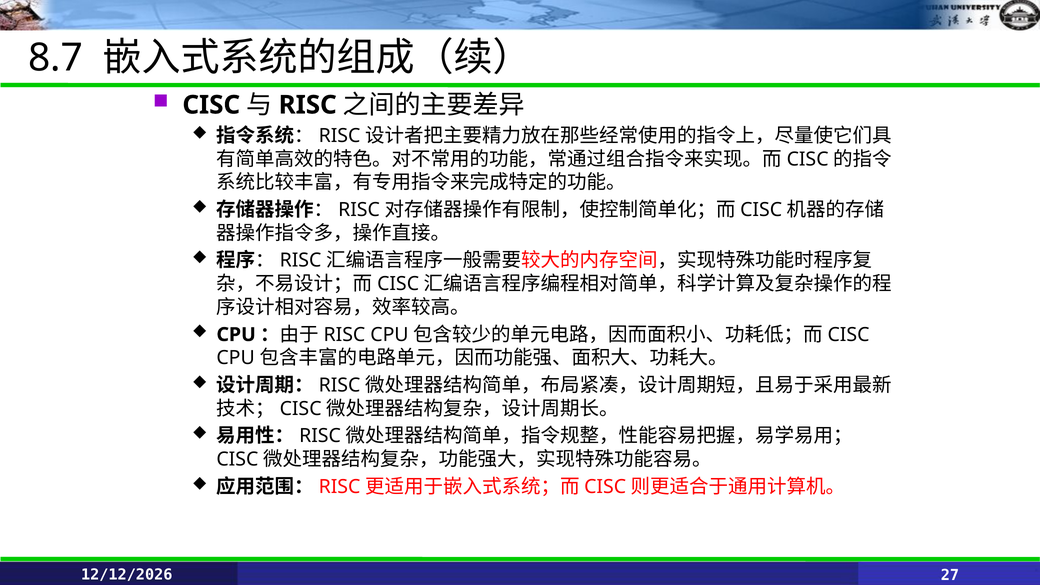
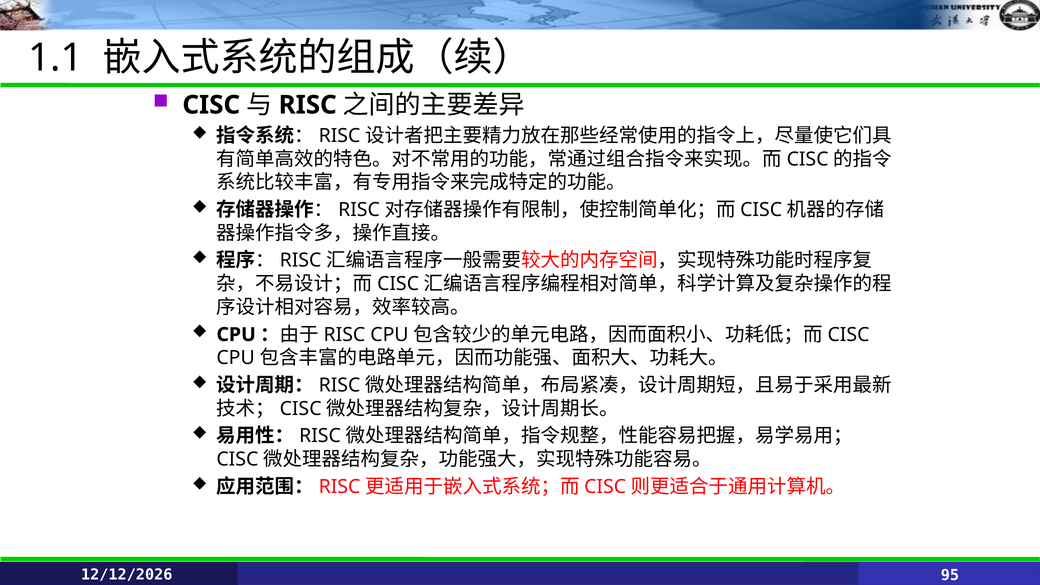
8.7: 8.7 -> 1.1
27: 27 -> 95
